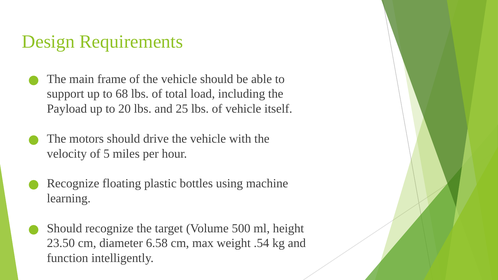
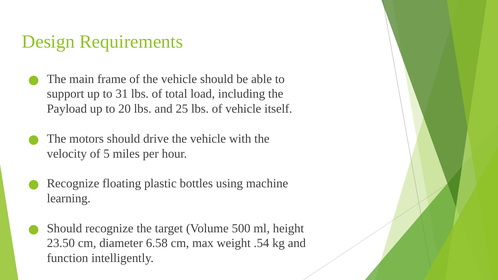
68: 68 -> 31
